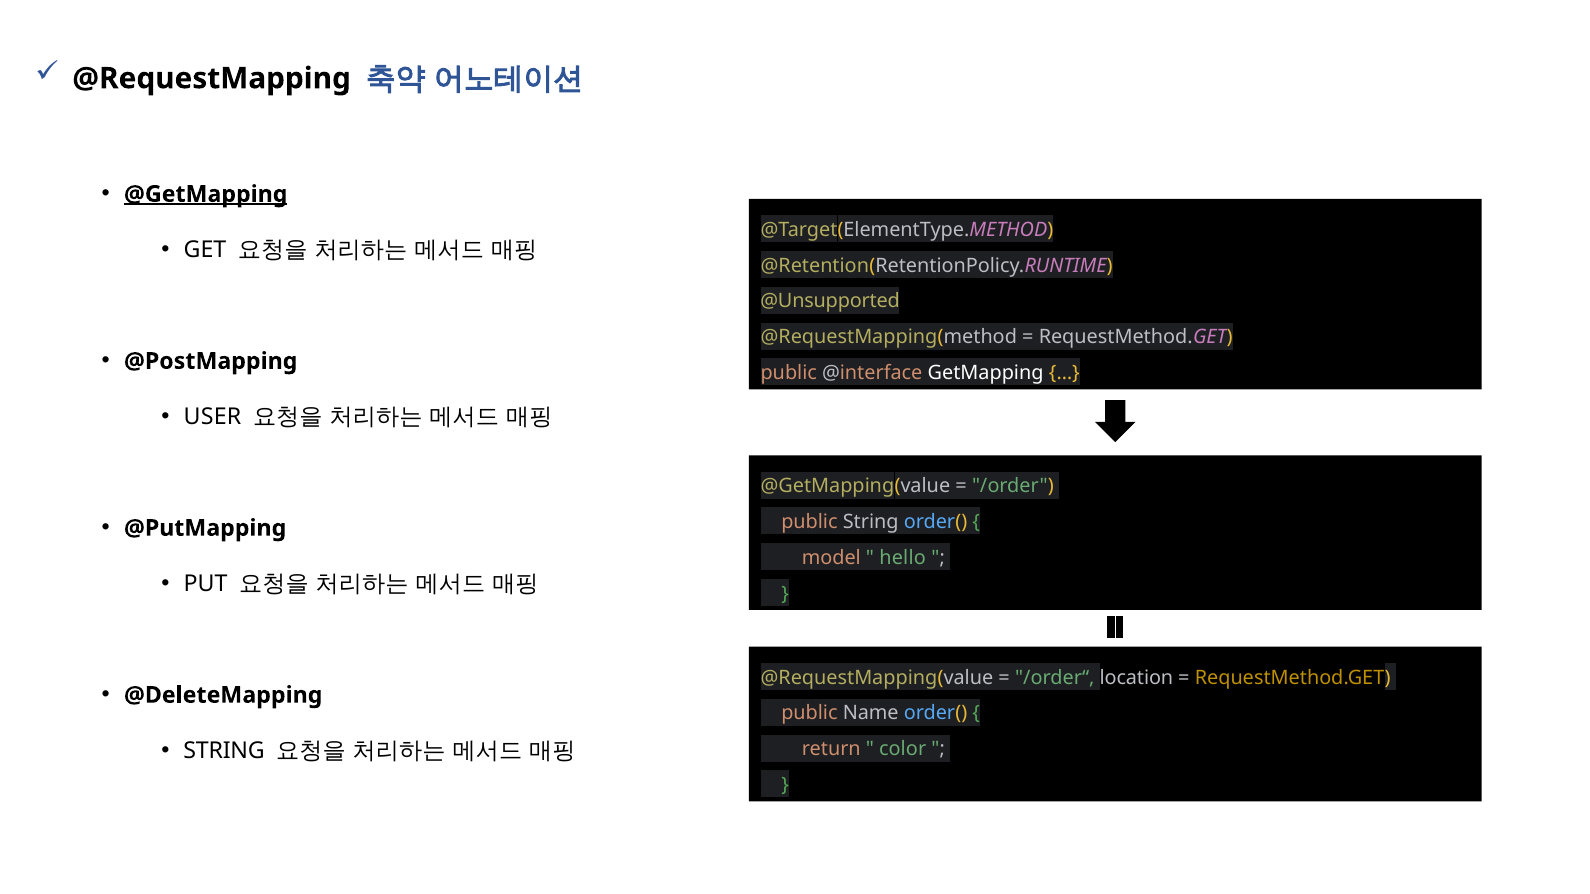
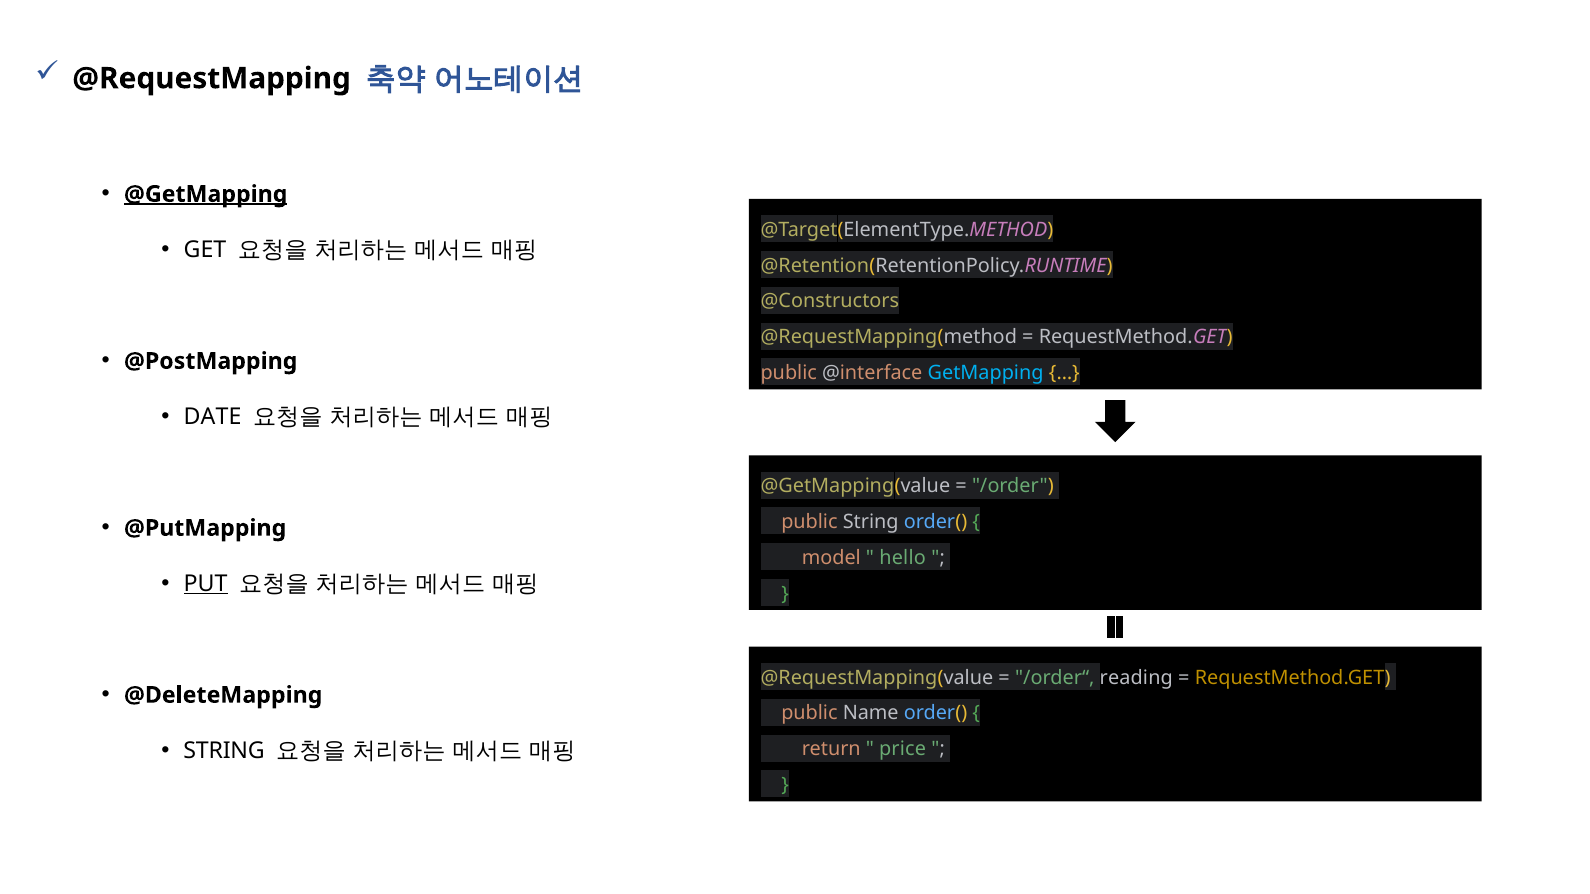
@Unsupported: @Unsupported -> @Constructors
GetMapping colour: white -> light blue
USER: USER -> DATE
PUT underline: none -> present
location: location -> reading
color: color -> price
